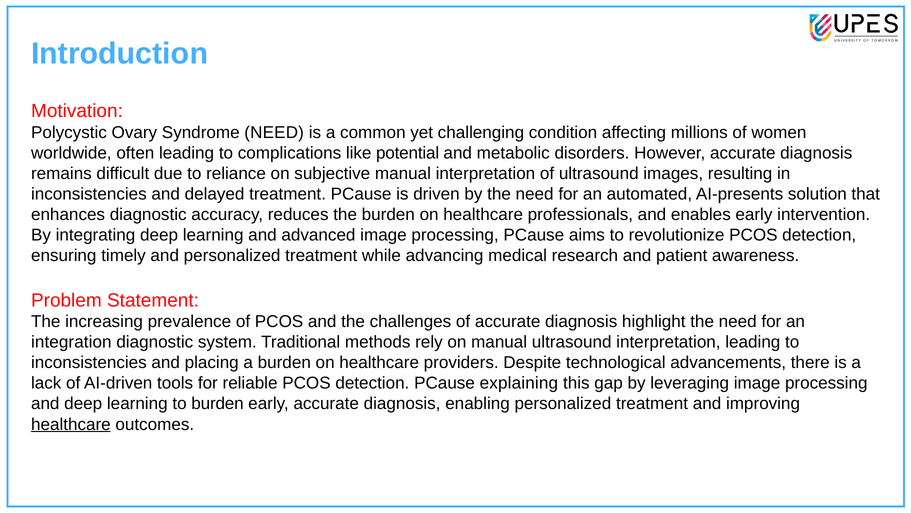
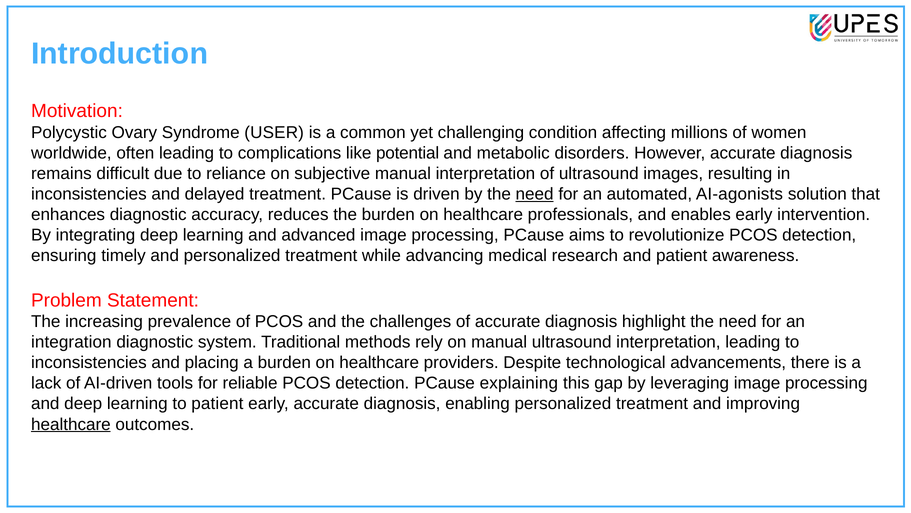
Syndrome NEED: NEED -> USER
need at (535, 194) underline: none -> present
AI-presents: AI-presents -> AI-agonists
to burden: burden -> patient
